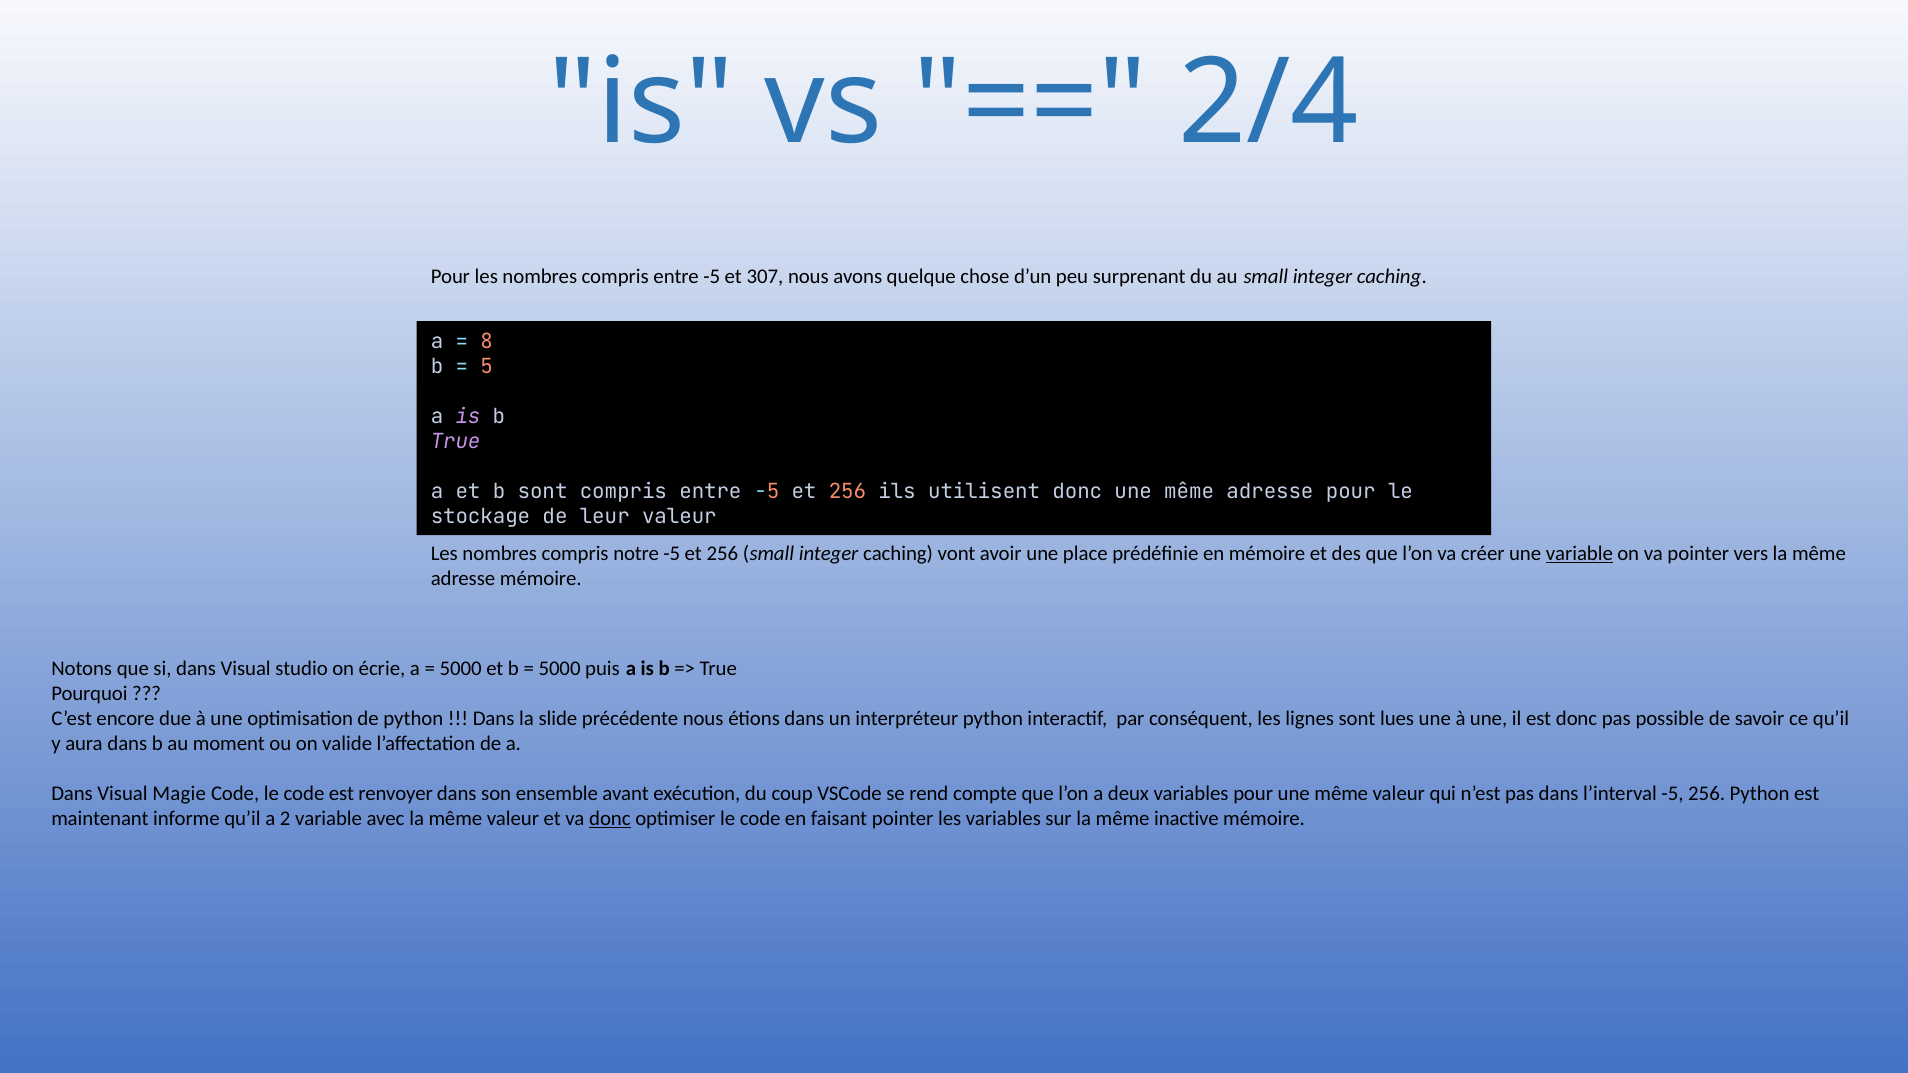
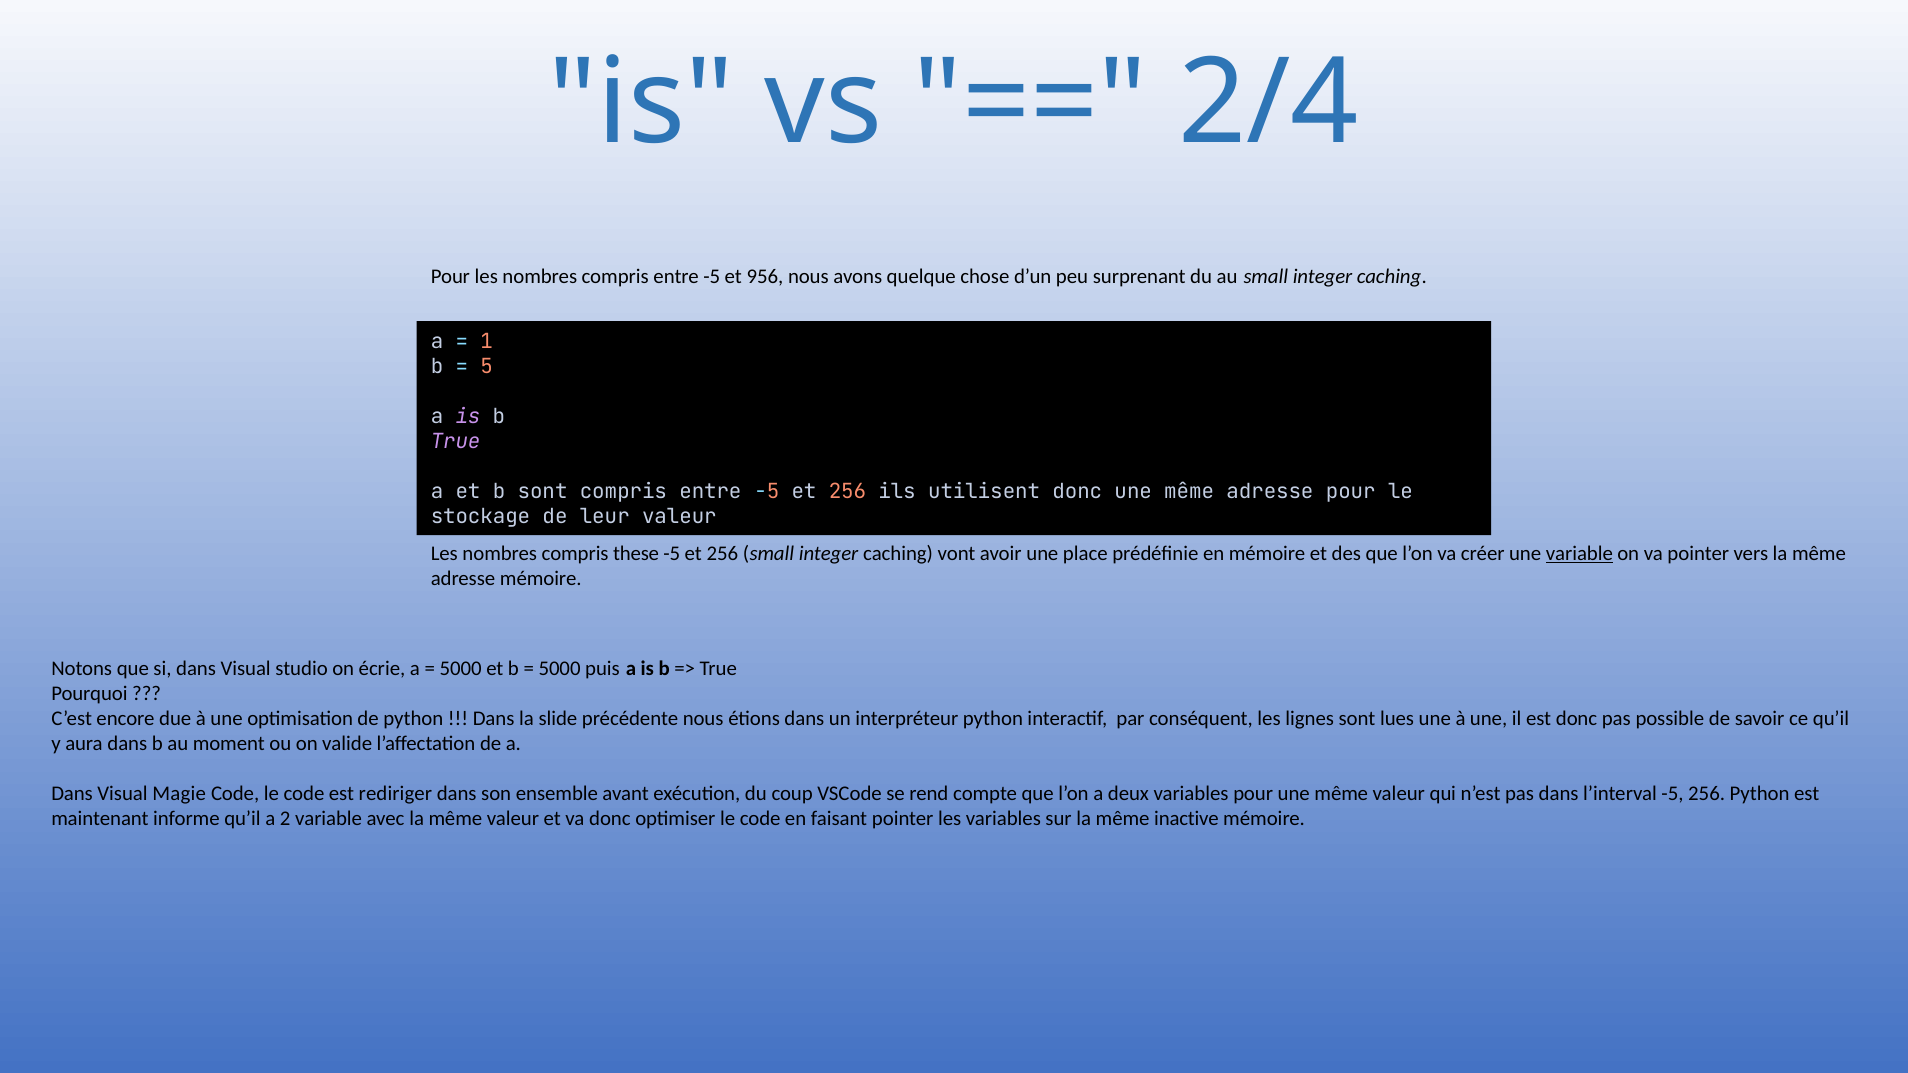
307: 307 -> 956
8: 8 -> 1
notre: notre -> these
renvoyer: renvoyer -> rediriger
donc at (610, 819) underline: present -> none
